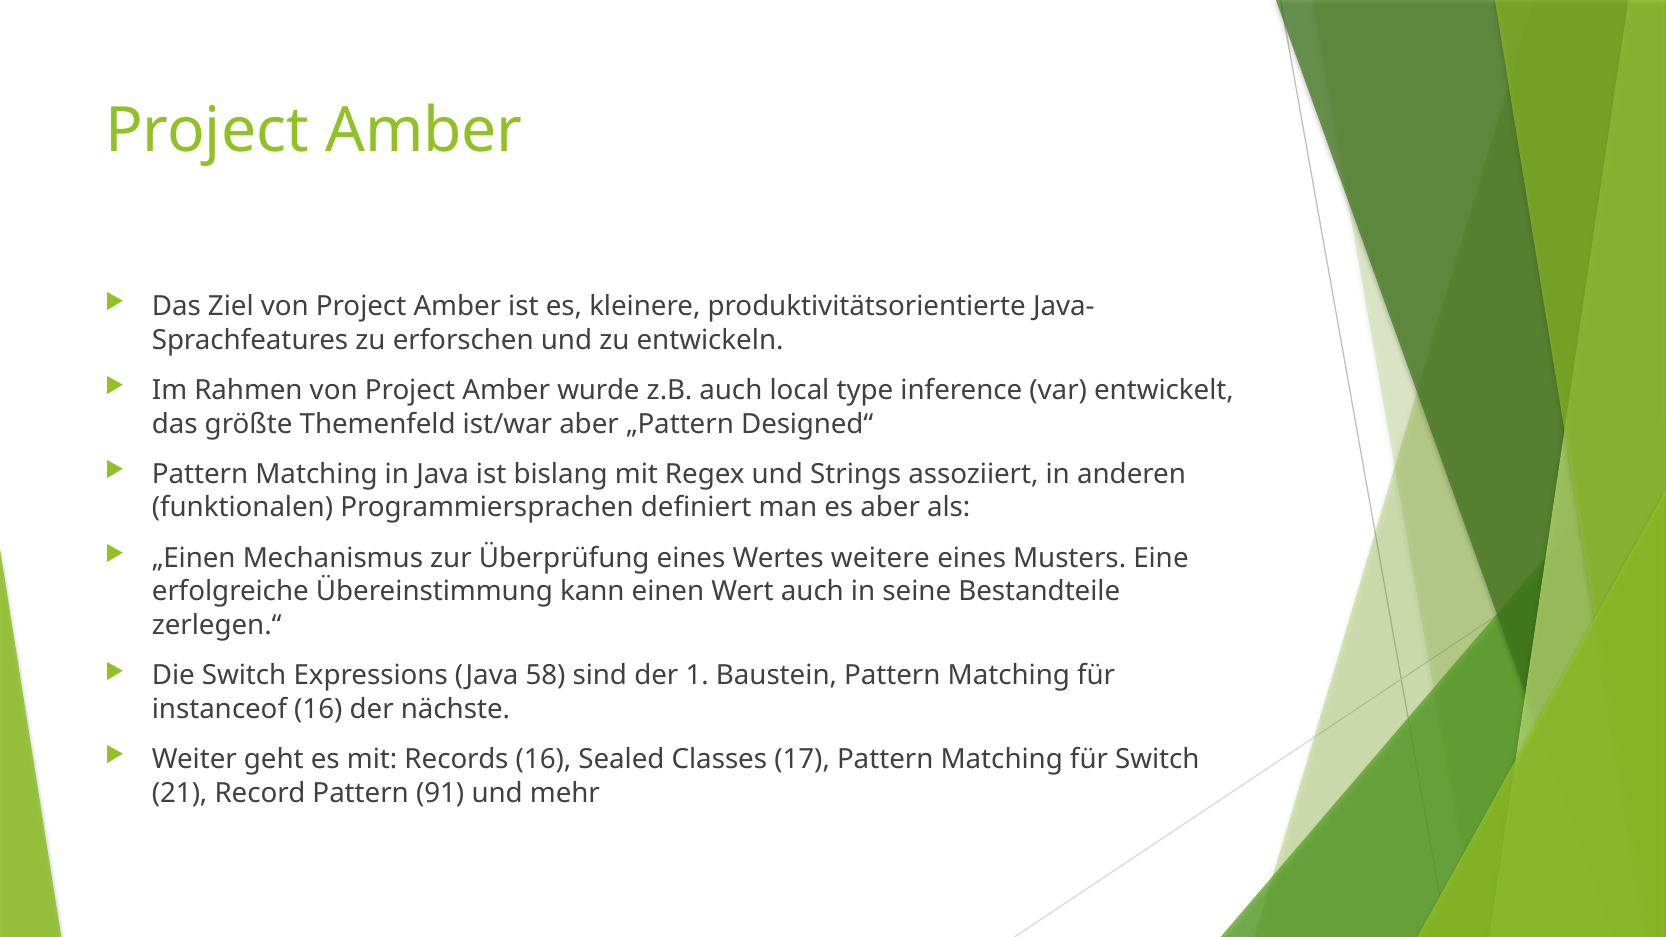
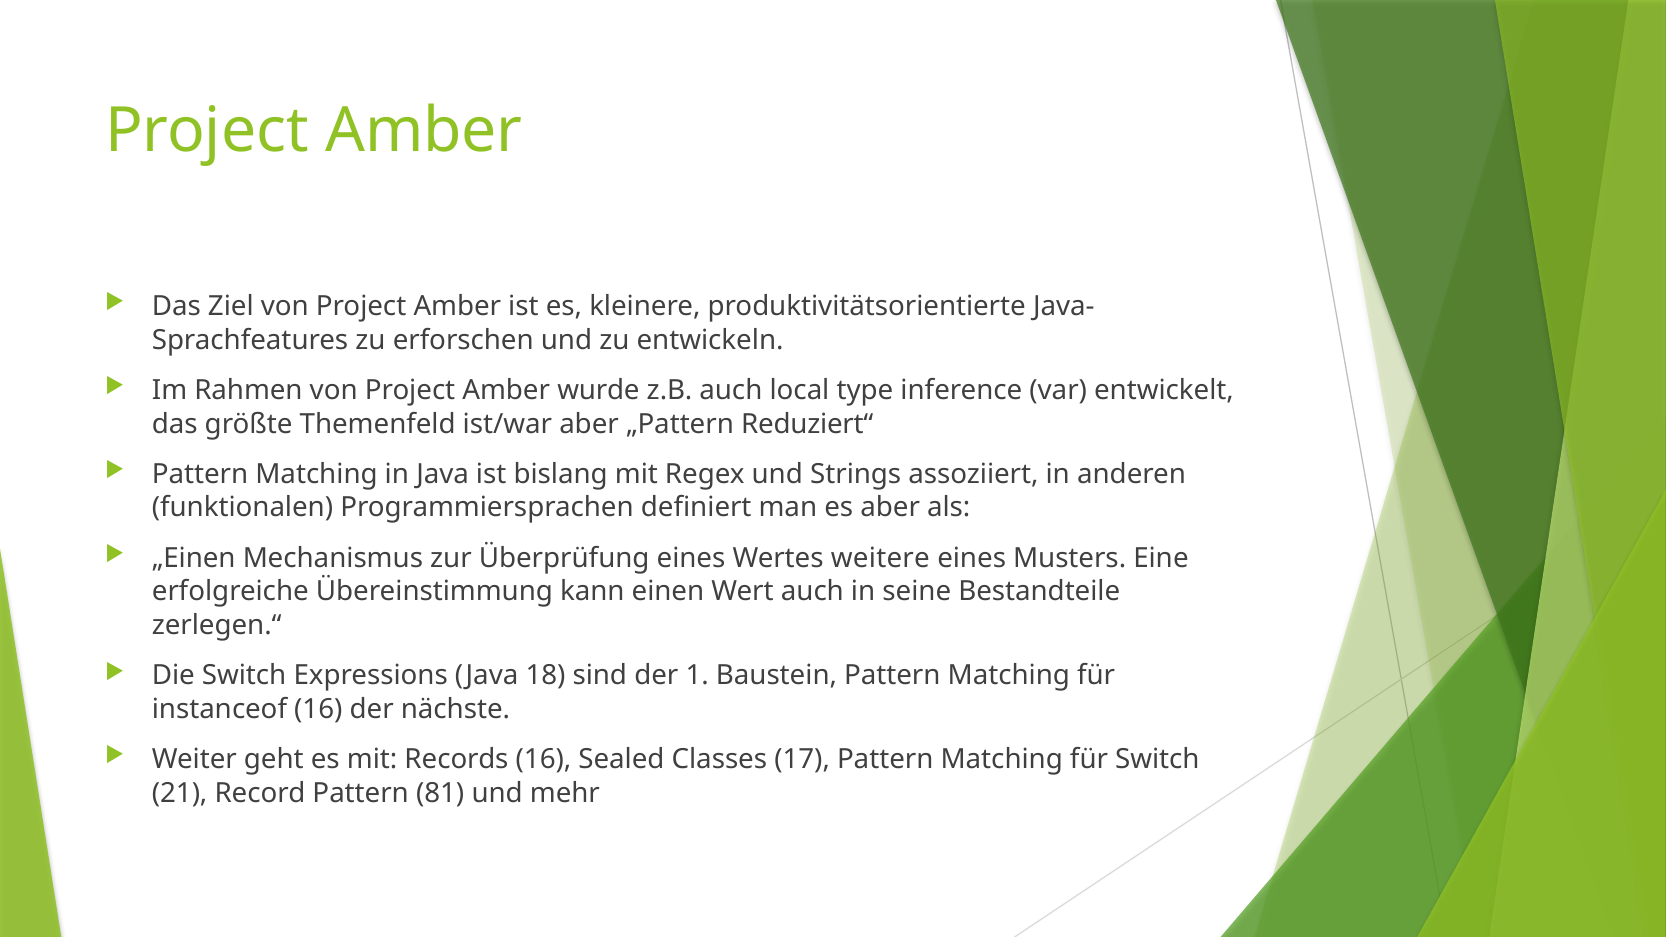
Designed“: Designed“ -> Reduziert“
58: 58 -> 18
91: 91 -> 81
